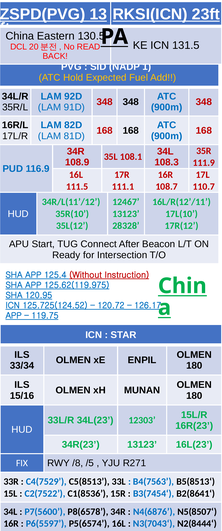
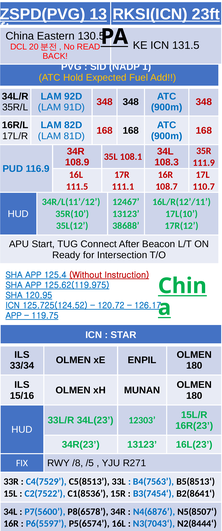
28328: 28328 -> 38688
